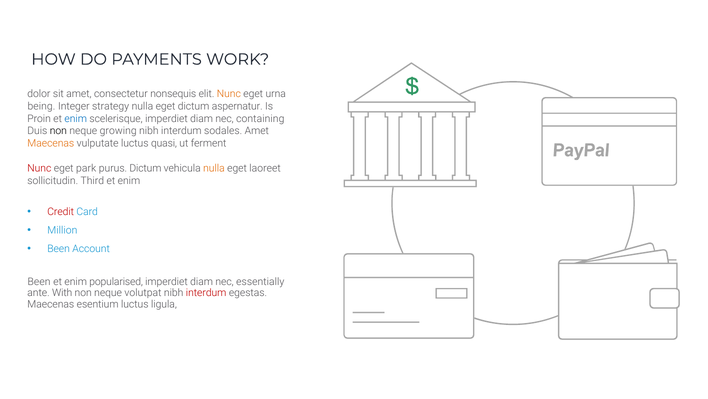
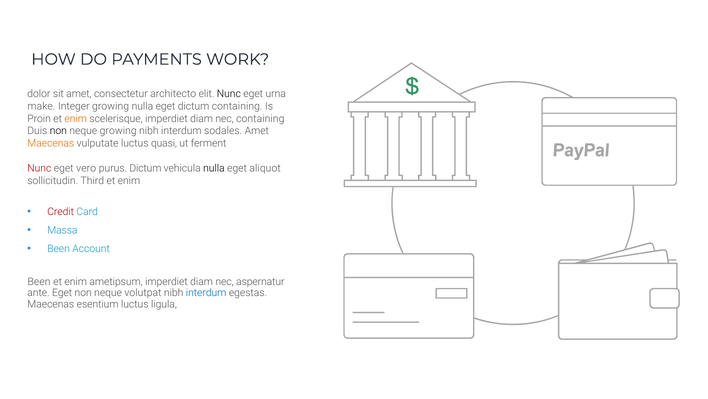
nonsequis: nonsequis -> architecto
Nunc at (229, 94) colour: orange -> black
being: being -> make
Integer strategy: strategy -> growing
dictum aspernatur: aspernatur -> containing
enim at (76, 118) colour: blue -> orange
park: park -> vero
nulla at (214, 168) colour: orange -> black
laoreet: laoreet -> aliquot
Million: Million -> Massa
popularised: popularised -> ametipsum
essentially: essentially -> aspernatur
ante With: With -> Eget
interdum at (206, 292) colour: red -> blue
